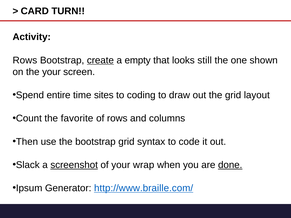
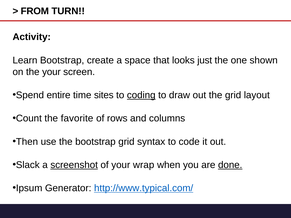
CARD: CARD -> FROM
Rows at (25, 60): Rows -> Learn
create underline: present -> none
empty: empty -> space
still: still -> just
coding underline: none -> present
http://www.braille.com/: http://www.braille.com/ -> http://www.typical.com/
